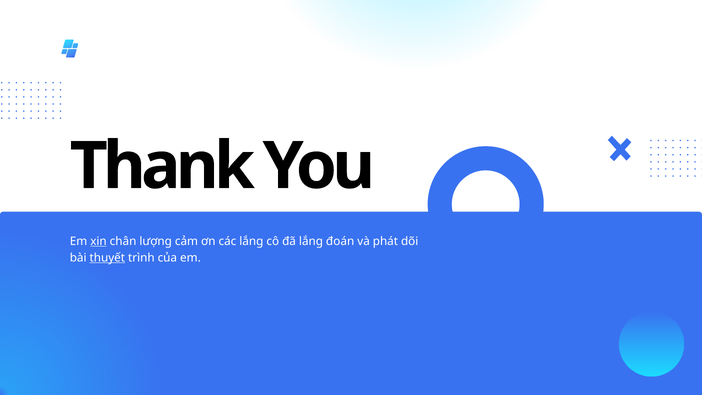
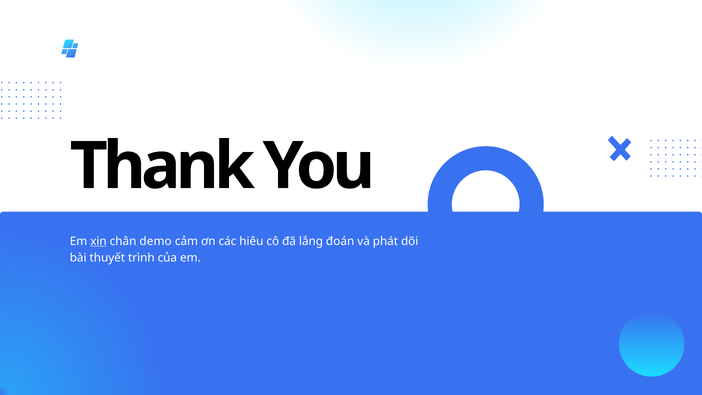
lượng: lượng -> demo
các lắng: lắng -> hiêu
thuyết underline: present -> none
